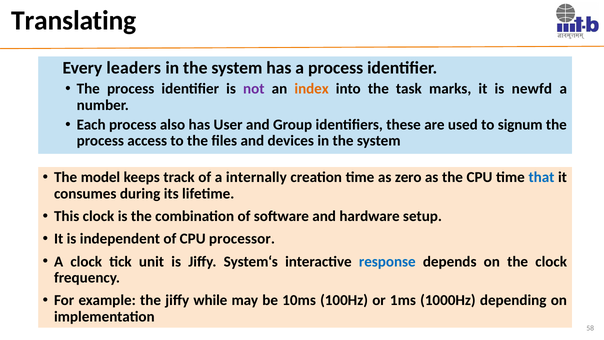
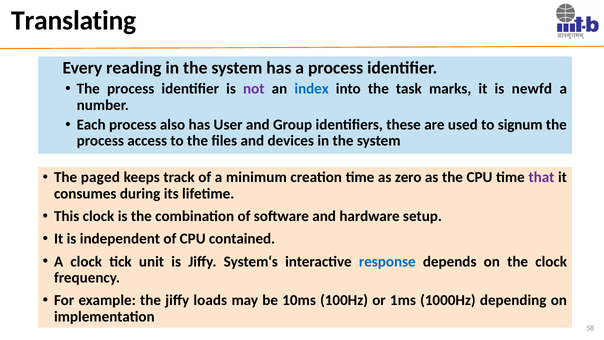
leaders: leaders -> reading
index colour: orange -> blue
model: model -> paged
internally: internally -> minimum
that colour: blue -> purple
processor: processor -> contained
while: while -> loads
